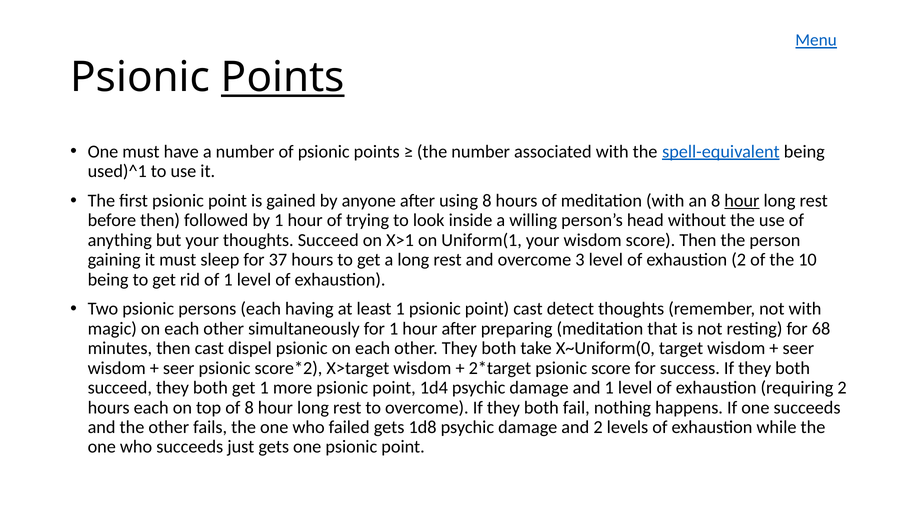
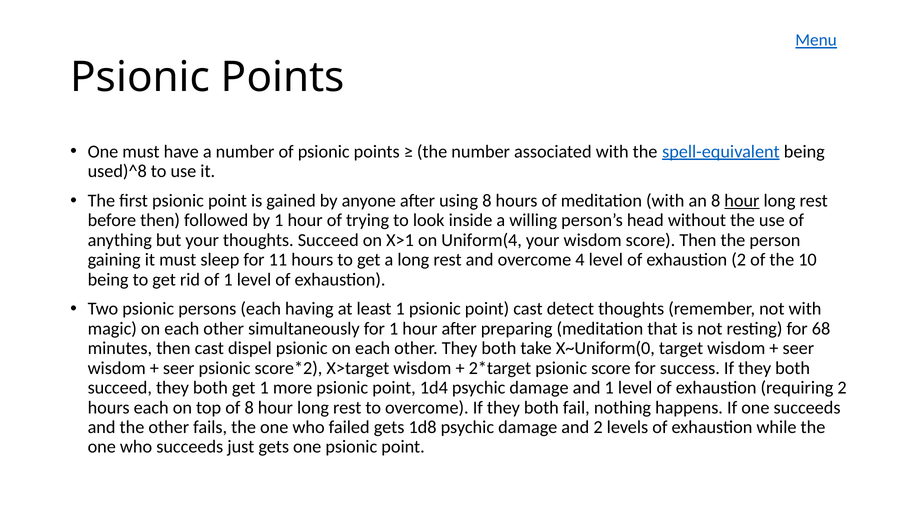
Points at (283, 78) underline: present -> none
used)^1: used)^1 -> used)^8
Uniform(1: Uniform(1 -> Uniform(4
37: 37 -> 11
3: 3 -> 4
